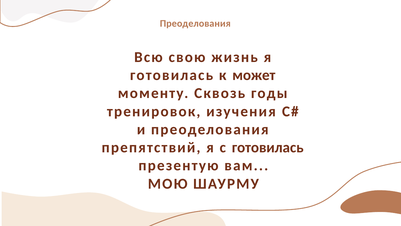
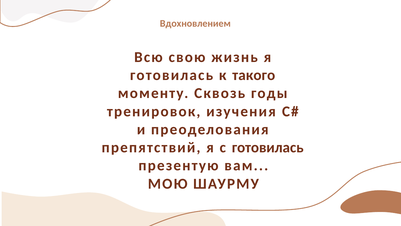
Преоделования at (195, 24): Преоделования -> Вдохновлением
может: может -> такого
